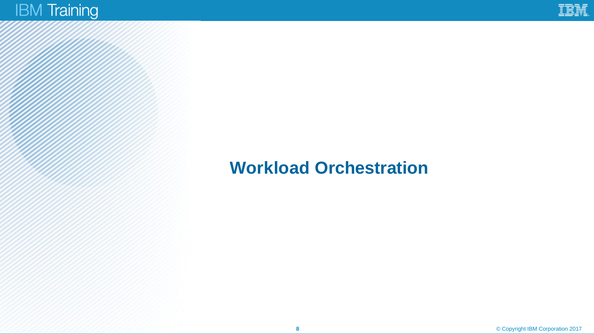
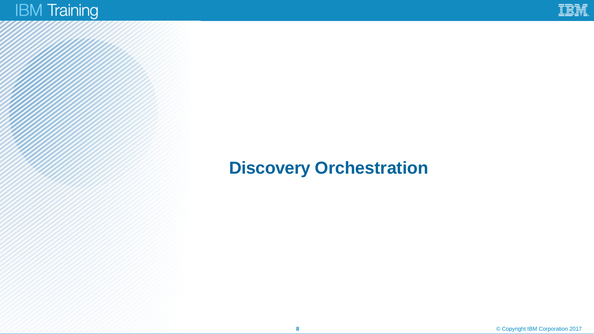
Workload: Workload -> Discovery
